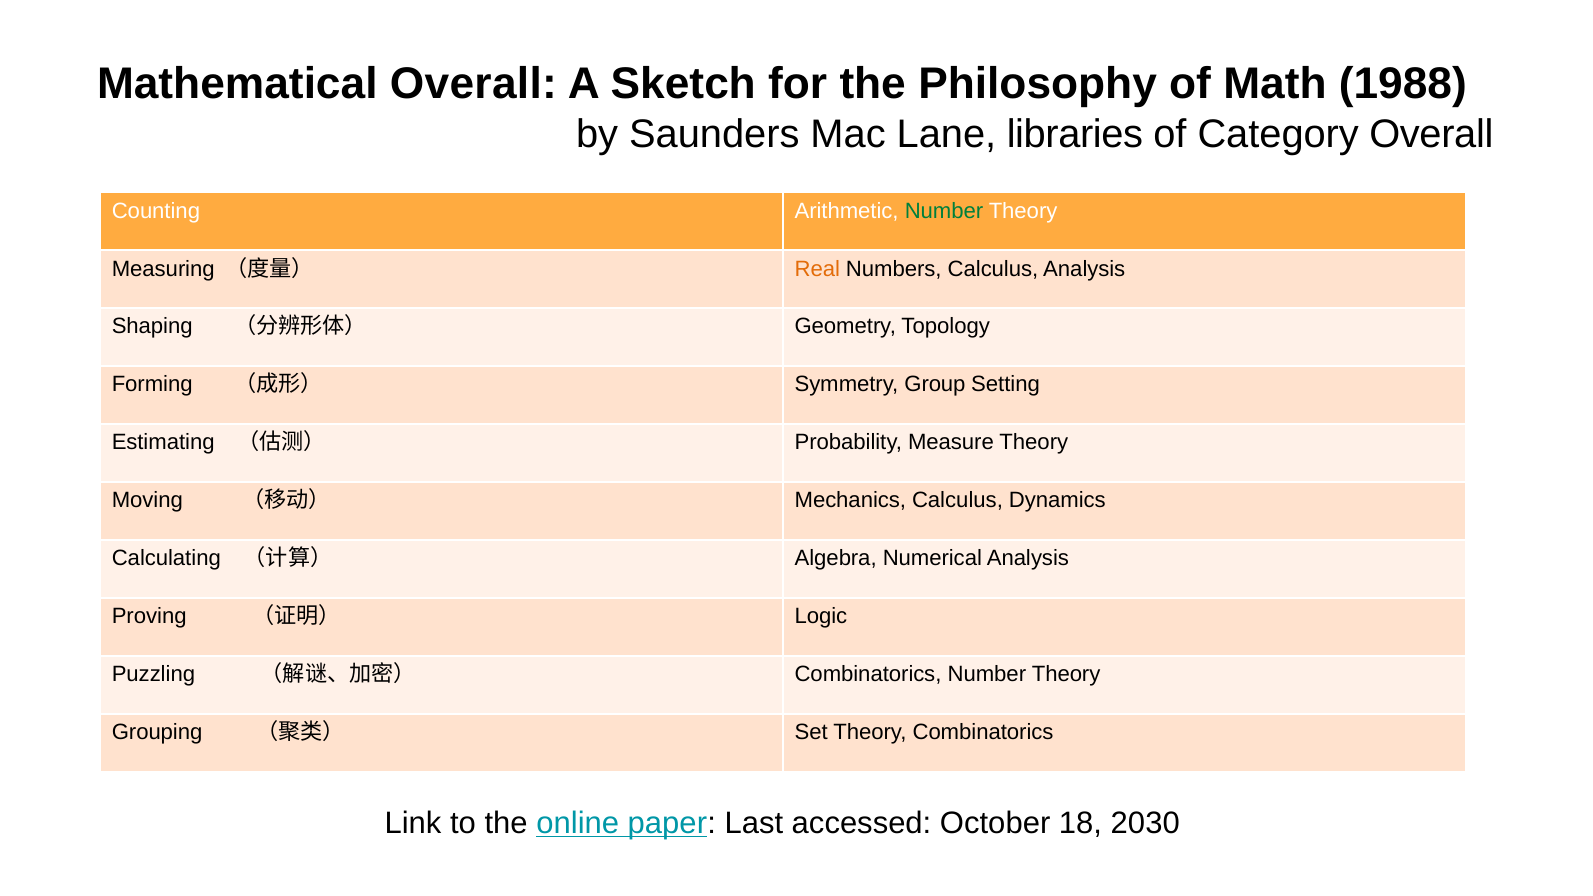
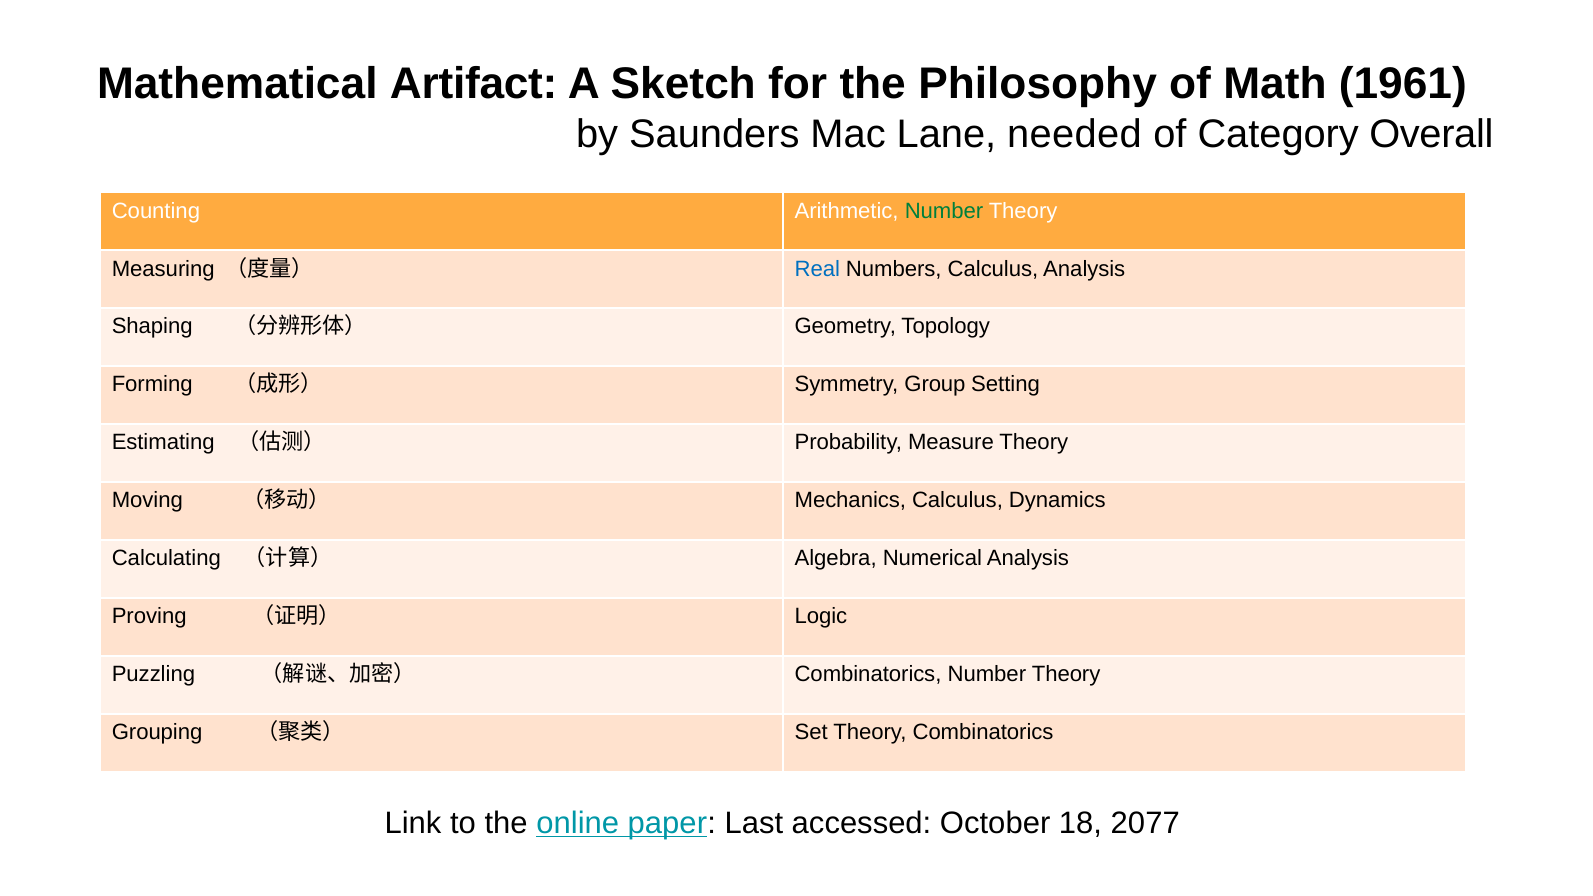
Mathematical Overall: Overall -> Artifact
1988: 1988 -> 1961
libraries: libraries -> needed
Real colour: orange -> blue
2030: 2030 -> 2077
